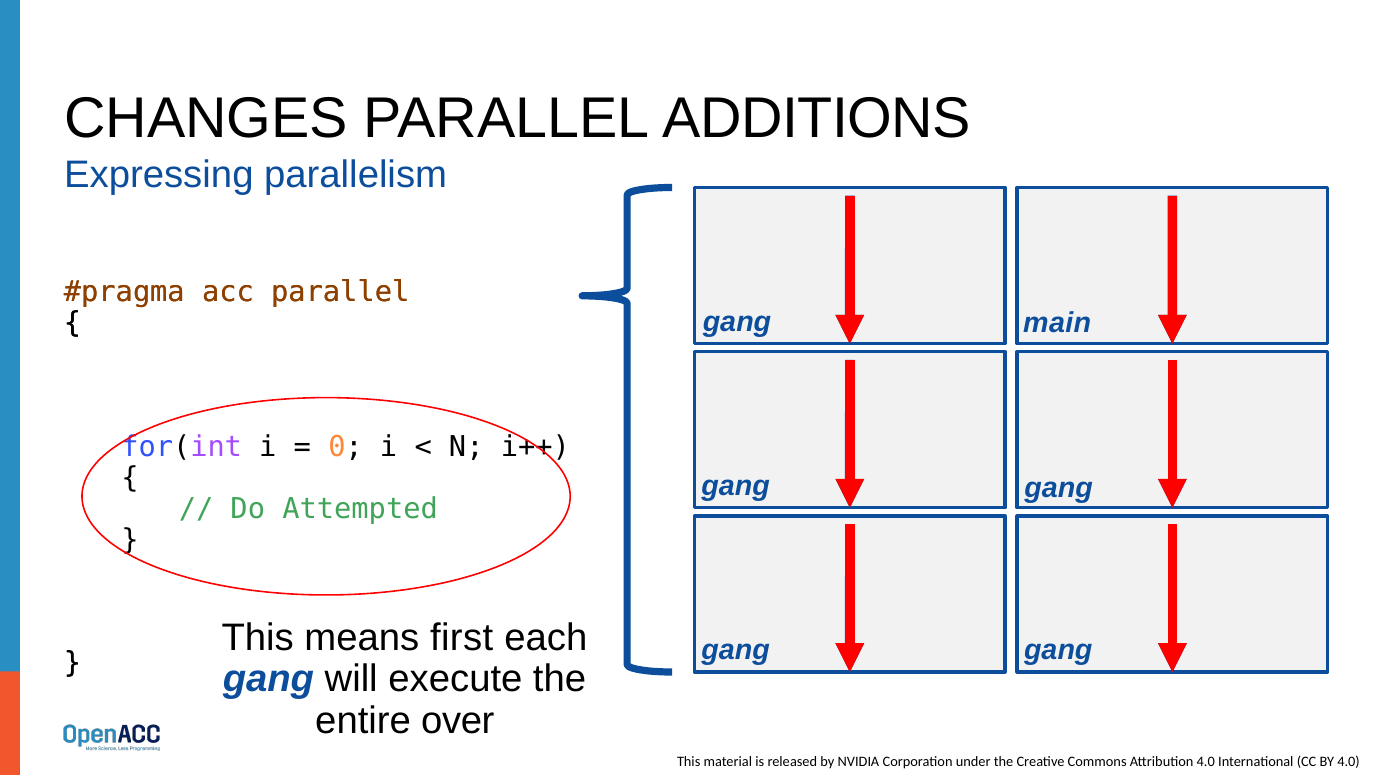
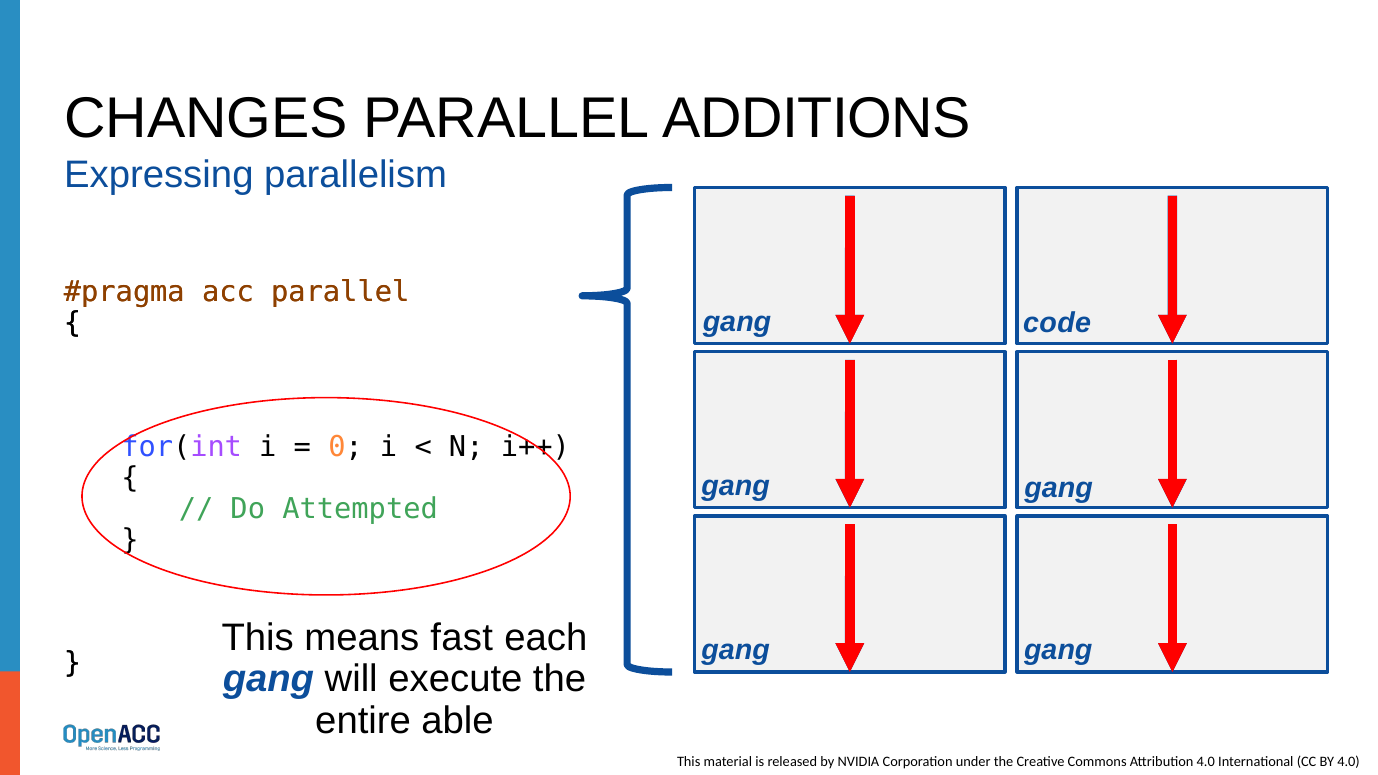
main: main -> code
first: first -> fast
over: over -> able
